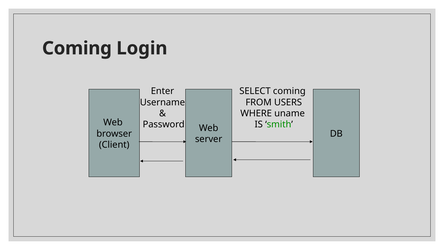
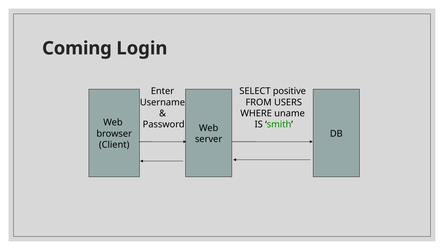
SELECT coming: coming -> positive
